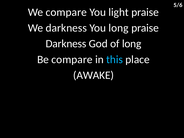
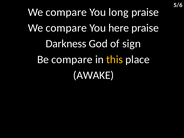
light: light -> long
darkness at (66, 28): darkness -> compare
You long: long -> here
of long: long -> sign
this colour: light blue -> yellow
